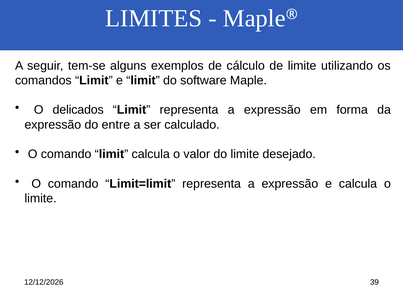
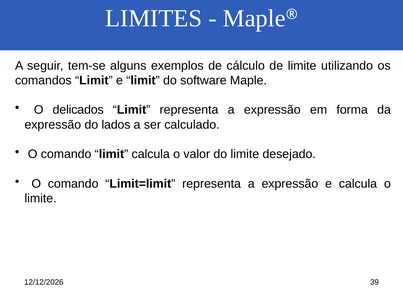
entre: entre -> lados
